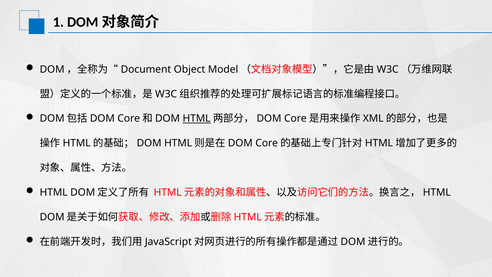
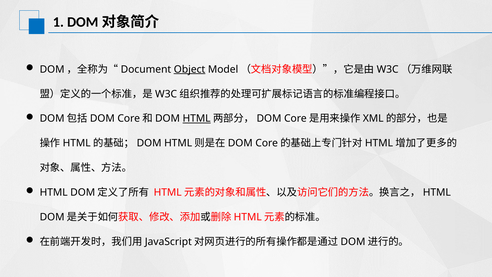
Object underline: none -> present
